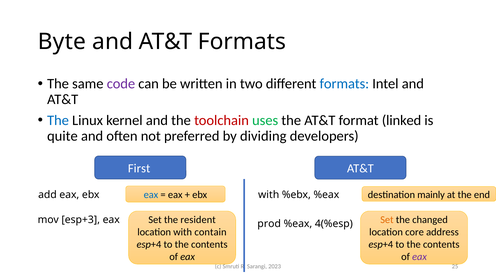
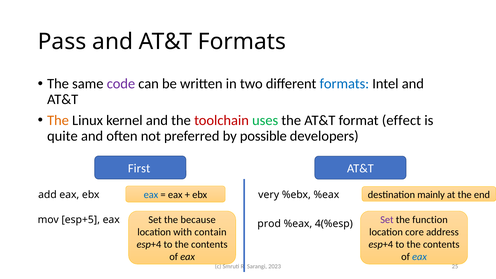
Byte: Byte -> Pass
The at (58, 120) colour: blue -> orange
linked: linked -> effect
dividing: dividing -> possible
ebx with: with -> very
Set at (387, 220) colour: orange -> purple
changed: changed -> function
esp+3: esp+3 -> esp+5
resident: resident -> because
eax at (419, 257) colour: purple -> blue
